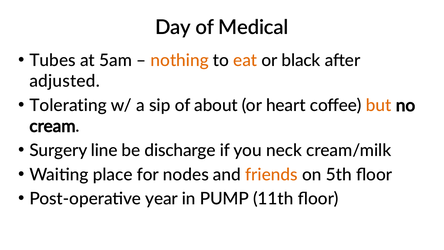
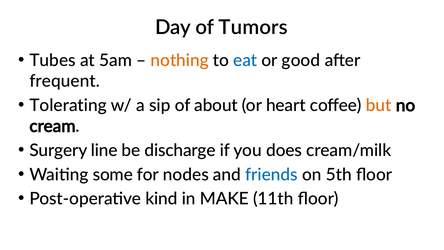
Medical: Medical -> Tumors
eat colour: orange -> blue
black: black -> good
adjusted: adjusted -> frequent
neck: neck -> does
place: place -> some
friends colour: orange -> blue
year: year -> kind
PUMP: PUMP -> MAKE
